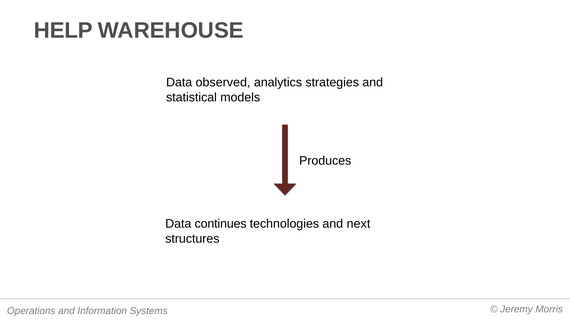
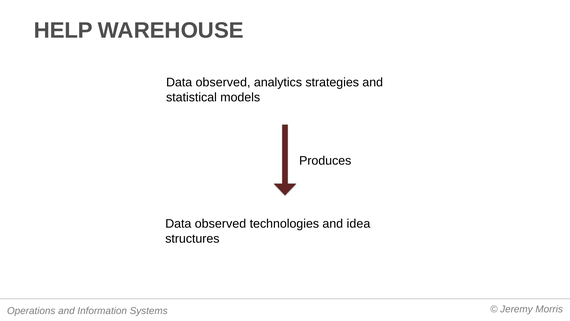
continues at (221, 224): continues -> observed
next: next -> idea
